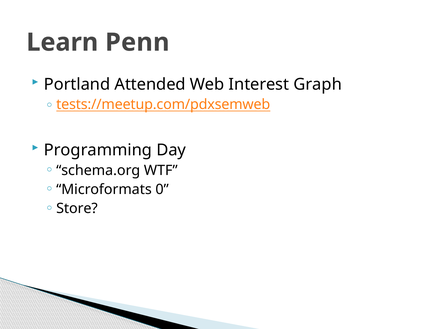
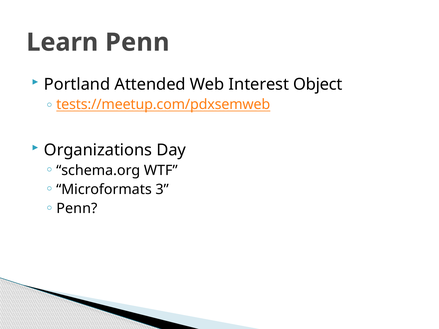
Graph: Graph -> Object
Programming: Programming -> Organizations
0: 0 -> 3
Store at (77, 209): Store -> Penn
